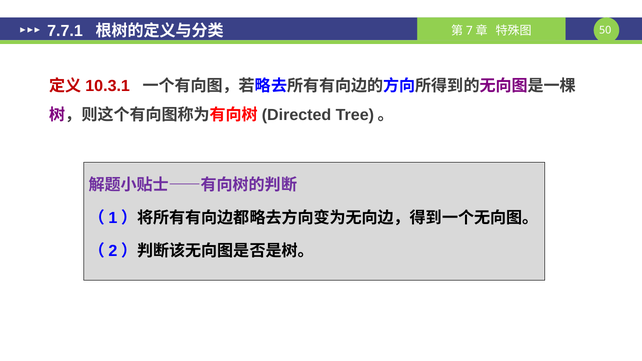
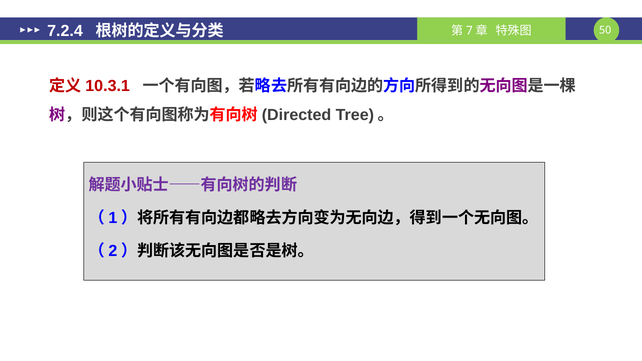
7.7.1: 7.7.1 -> 7.2.4
